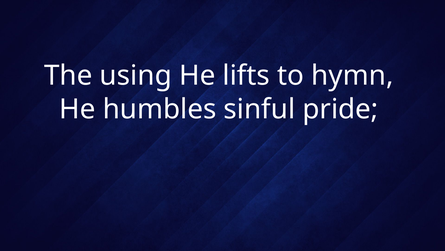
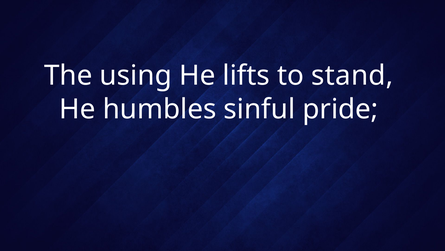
hymn: hymn -> stand
